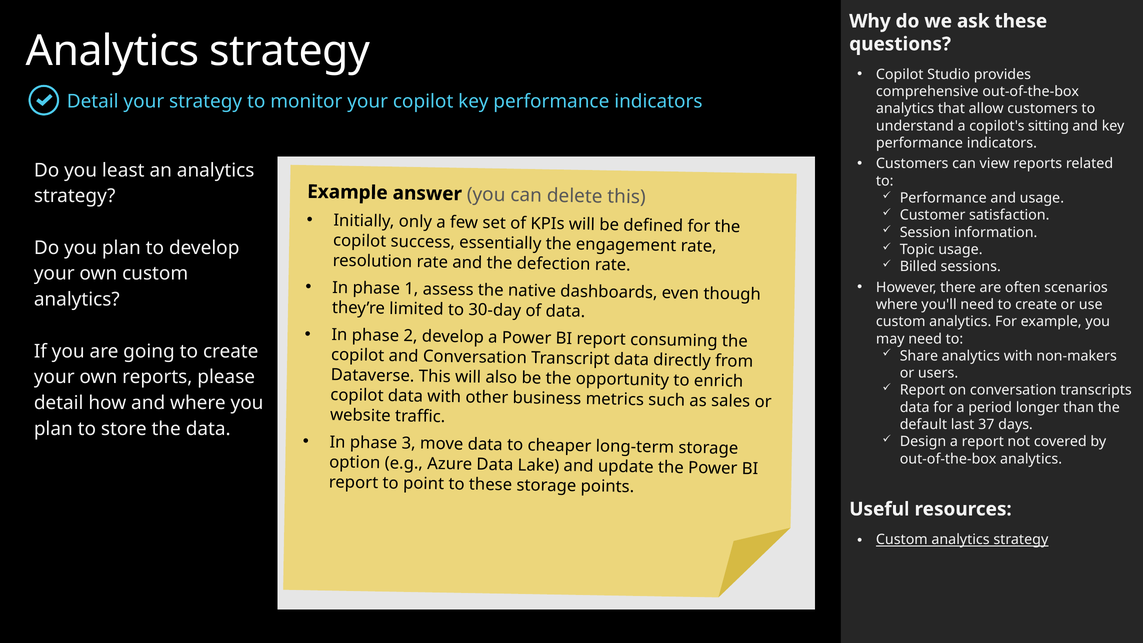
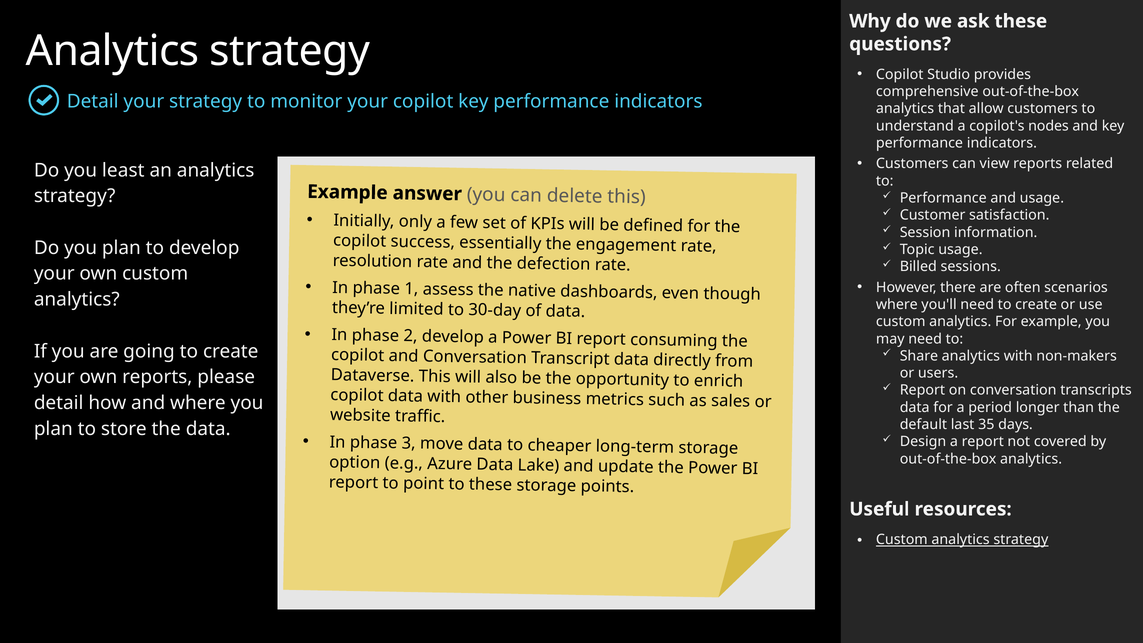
sitting: sitting -> nodes
37: 37 -> 35
